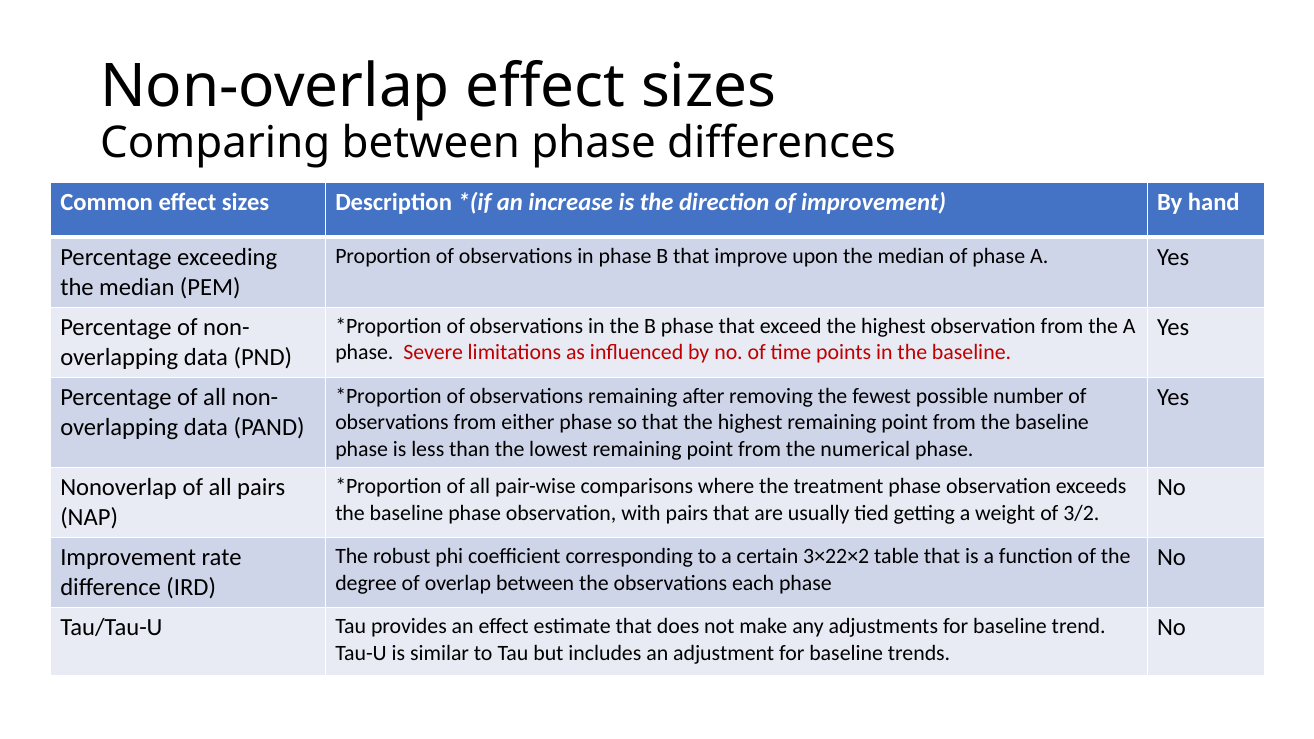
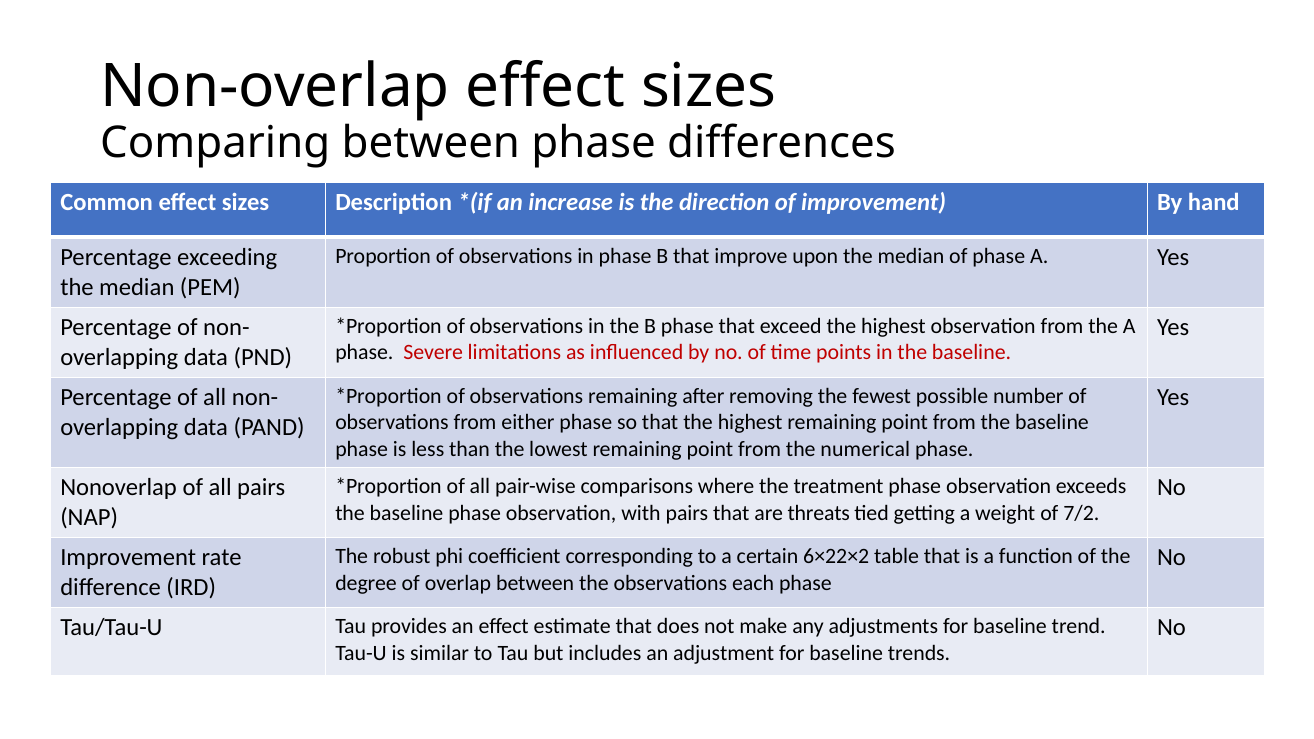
usually: usually -> threats
3/2: 3/2 -> 7/2
3×22×2: 3×22×2 -> 6×22×2
